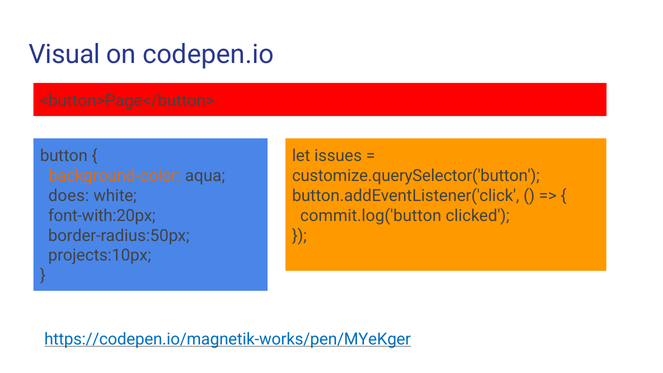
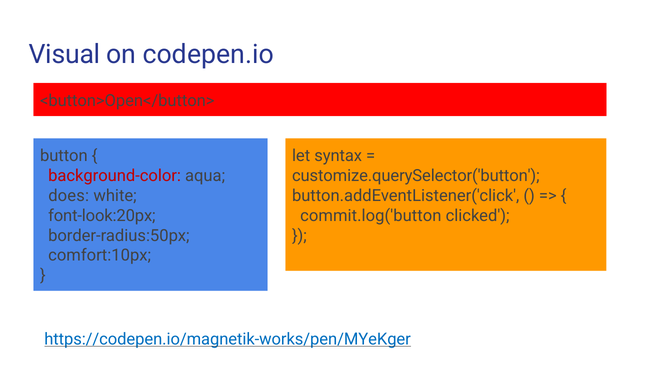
<button>Page</button>: <button>Page</button> -> <button>Open</button>
issues: issues -> syntax
background-color colour: orange -> red
font-with:20px: font-with:20px -> font-look:20px
projects:10px: projects:10px -> comfort:10px
